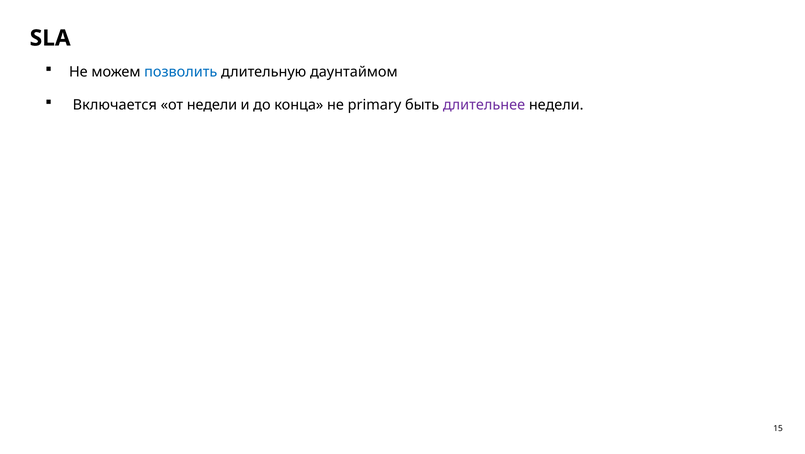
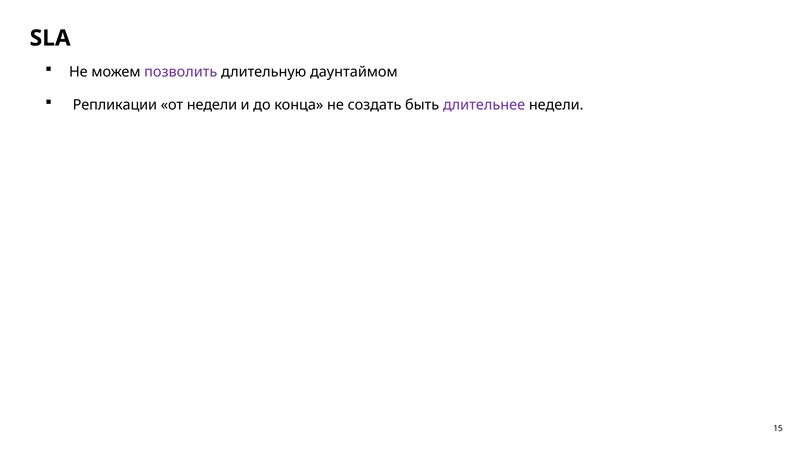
позволить colour: blue -> purple
Включается: Включается -> Репликации
primary: primary -> создать
